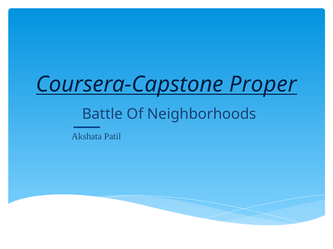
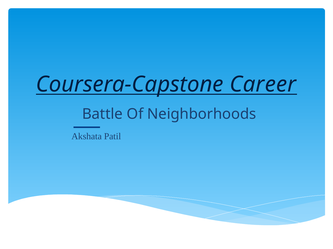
Proper: Proper -> Career
